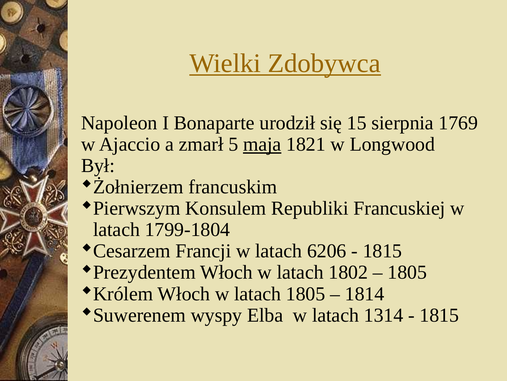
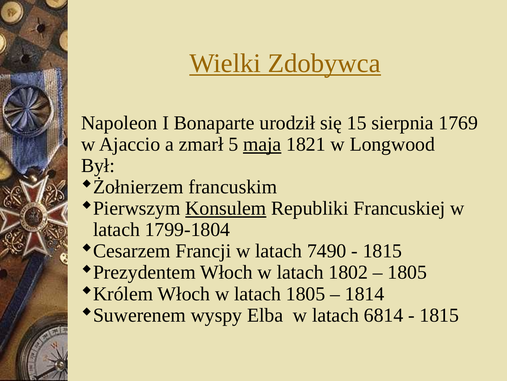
Konsulem underline: none -> present
6206: 6206 -> 7490
1314: 1314 -> 6814
